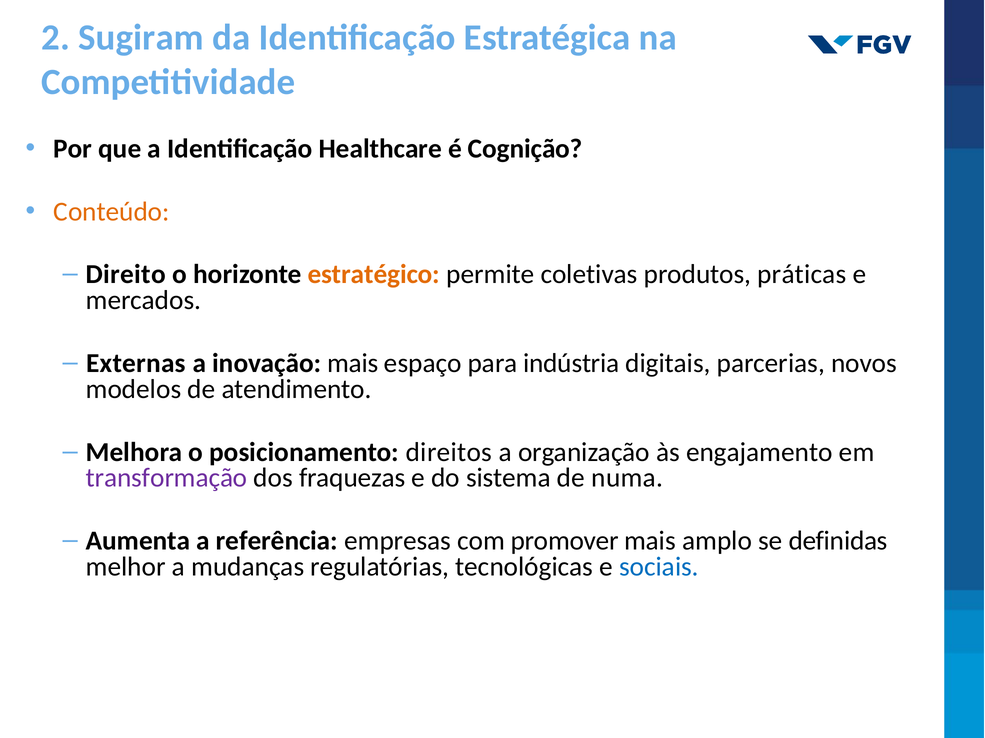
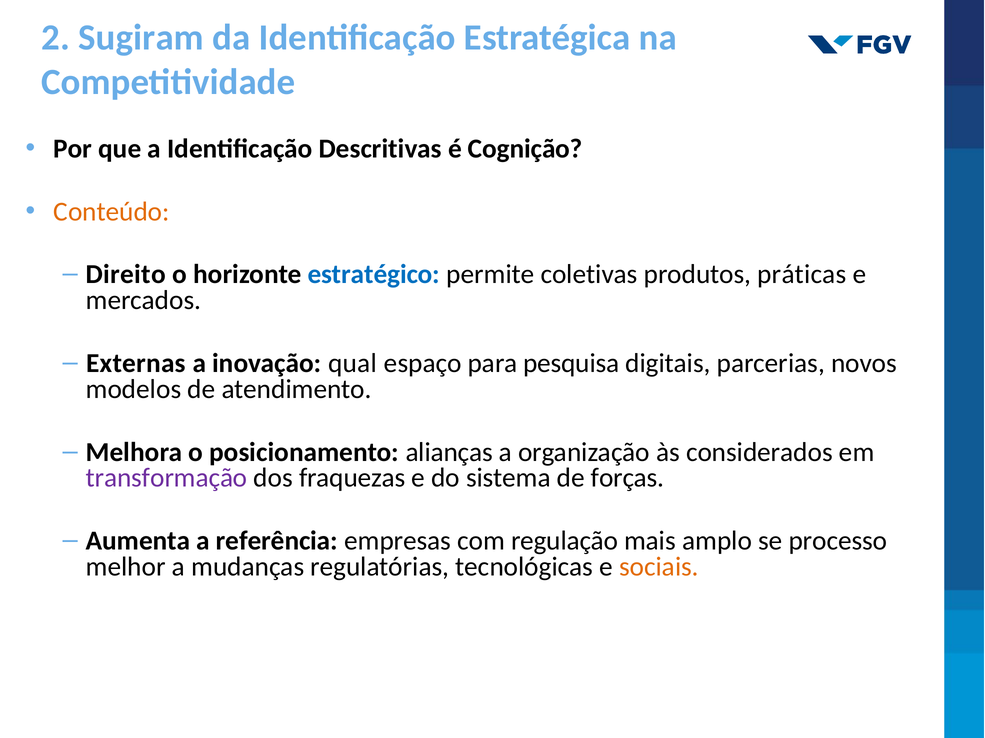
Healthcare: Healthcare -> Descritivas
estratégico colour: orange -> blue
inovação mais: mais -> qual
indústria: indústria -> pesquisa
direitos: direitos -> alianças
engajamento: engajamento -> considerados
numa: numa -> forças
promover: promover -> regulação
definidas: definidas -> processo
sociais colour: blue -> orange
